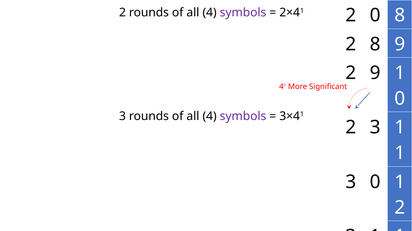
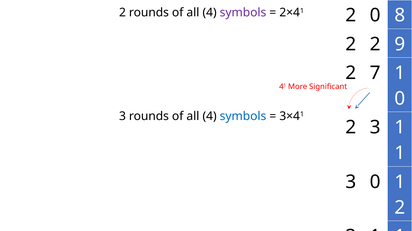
2 8: 8 -> 2
2 9: 9 -> 7
symbols at (243, 117) colour: purple -> blue
